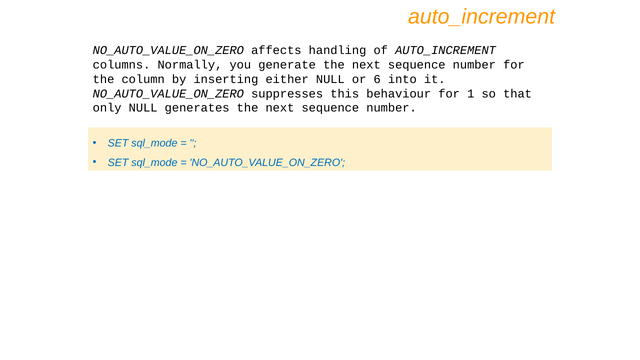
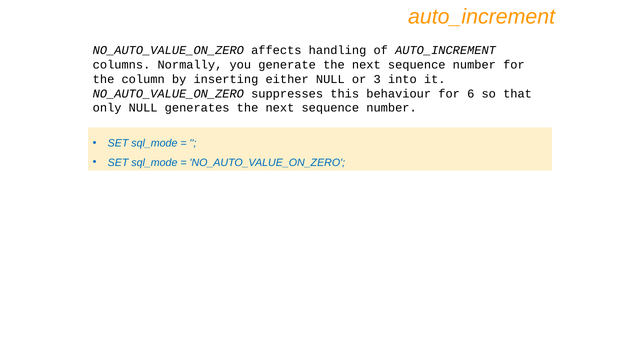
6: 6 -> 3
1: 1 -> 6
